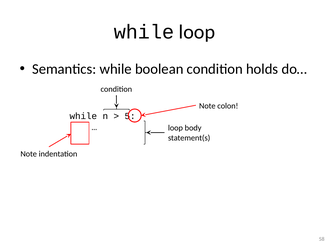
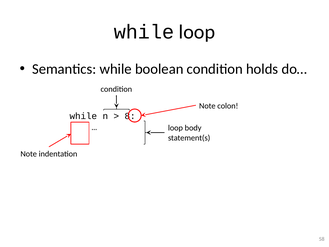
5: 5 -> 8
